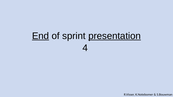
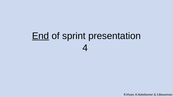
presentation underline: present -> none
